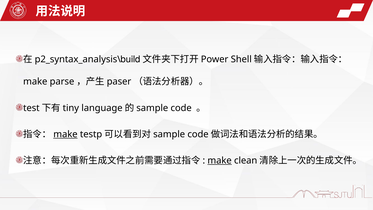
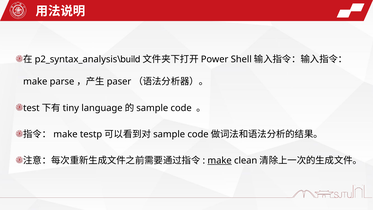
make at (65, 134) underline: present -> none
